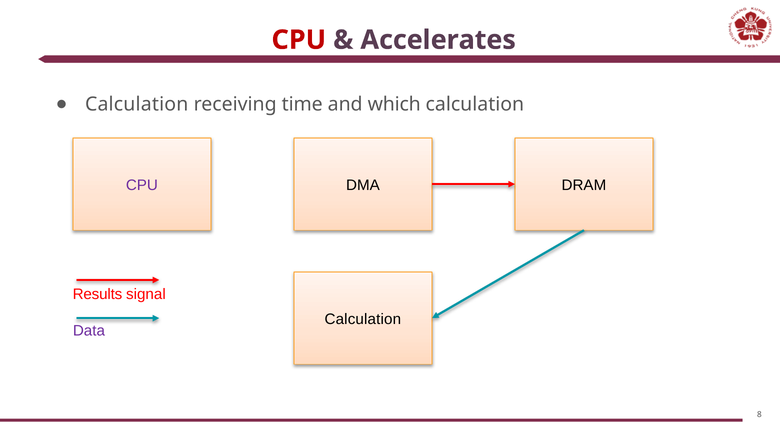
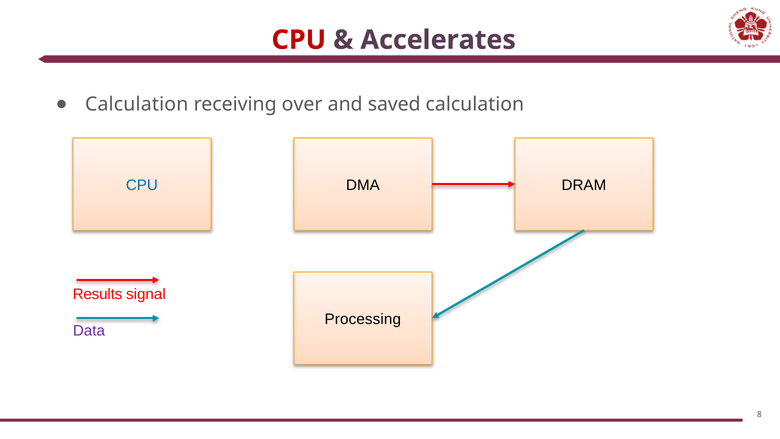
time: time -> over
which: which -> saved
CPU at (142, 185) colour: purple -> blue
Calculation at (363, 319): Calculation -> Processing
